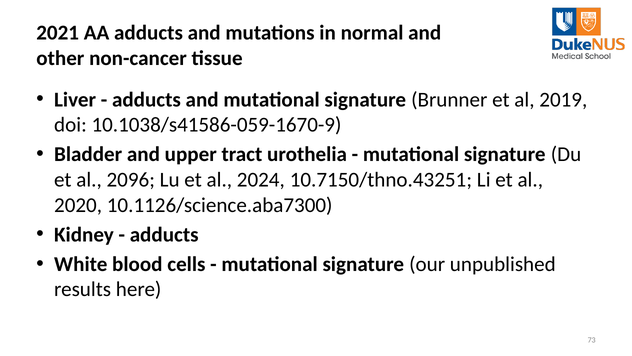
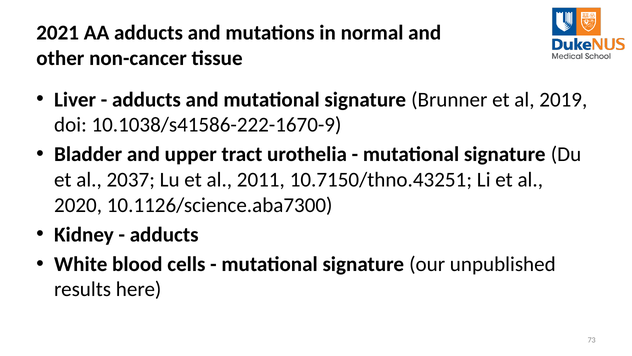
10.1038/s41586-059-1670-9: 10.1038/s41586-059-1670-9 -> 10.1038/s41586-222-1670-9
2096: 2096 -> 2037
2024: 2024 -> 2011
